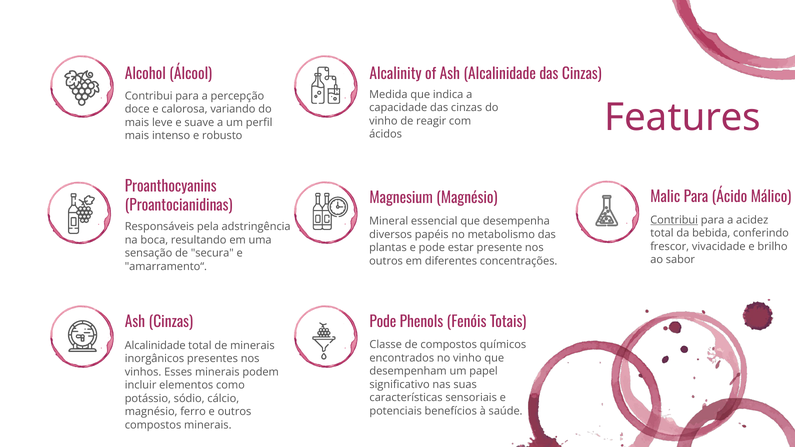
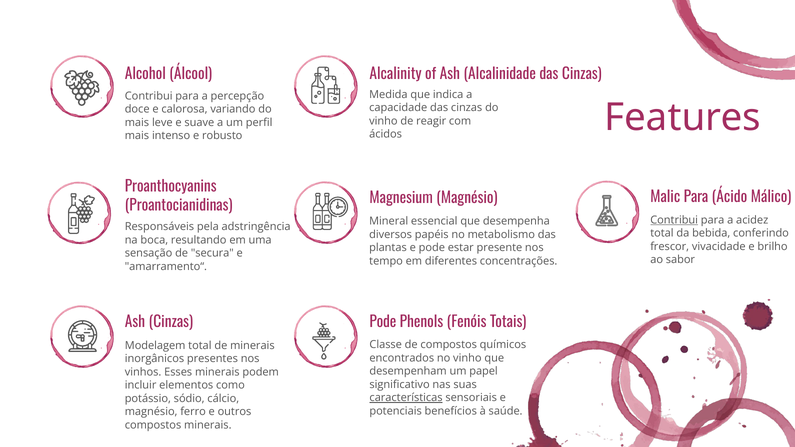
outros at (386, 261): outros -> tempo
Alcalinidade at (155, 346): Alcalinidade -> Modelagem
características underline: none -> present
